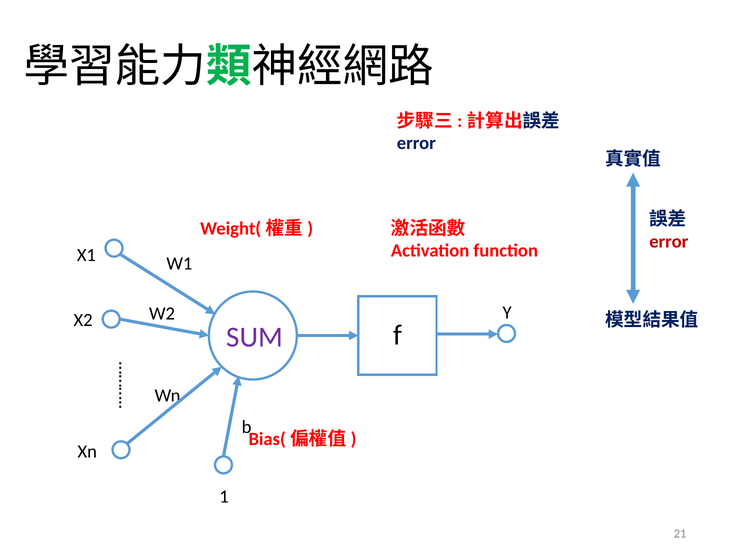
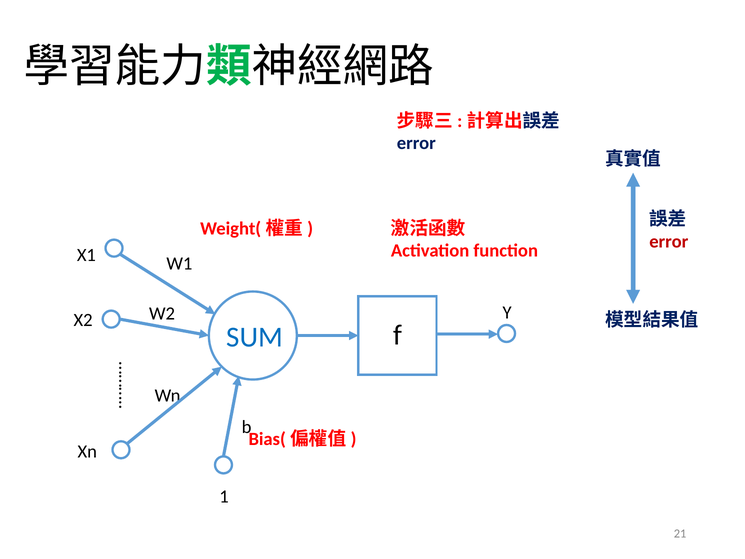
SUM colour: purple -> blue
